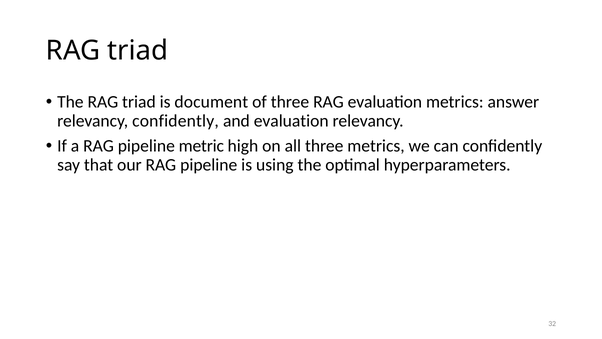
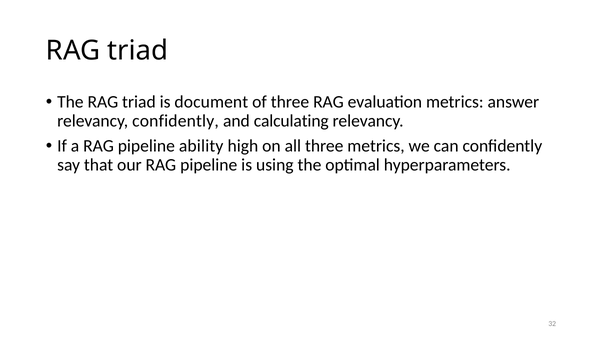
and evaluation: evaluation -> calculating
metric: metric -> ability
